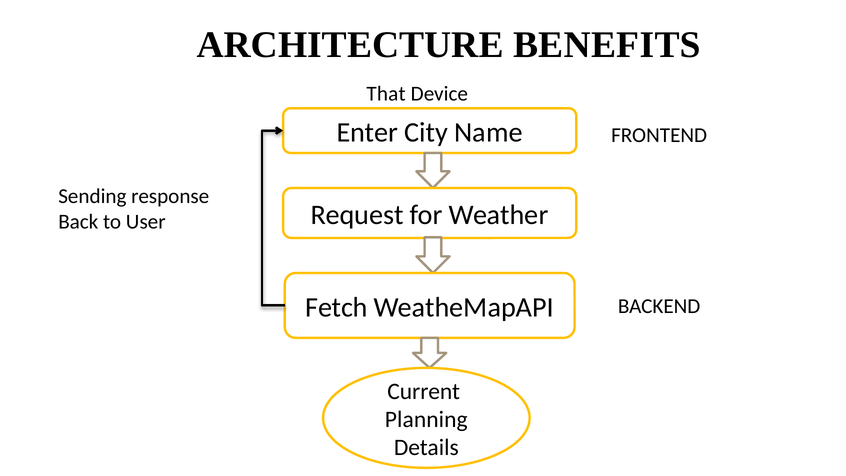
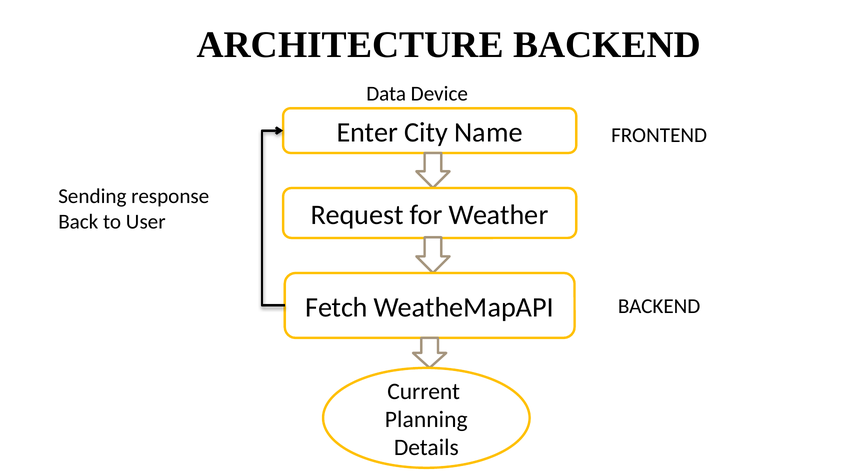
ARCHITECTURE BENEFITS: BENEFITS -> BACKEND
That: That -> Data
